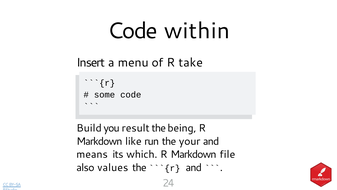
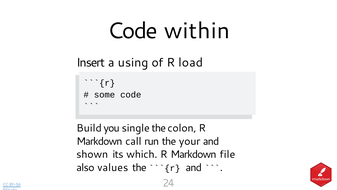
menu: menu -> using
take: take -> load
result: result -> single
being: being -> colon
like: like -> call
means: means -> shown
